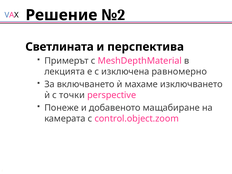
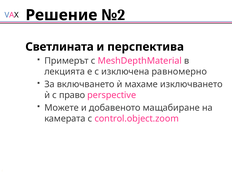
точки: точки -> право
Понеже: Понеже -> Можете
